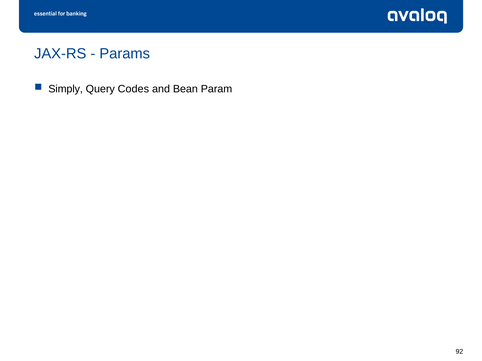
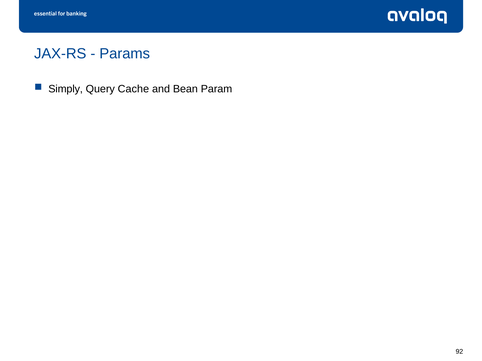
Codes: Codes -> Cache
